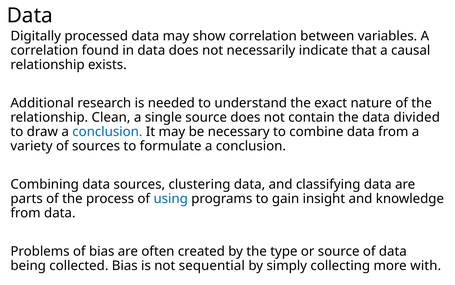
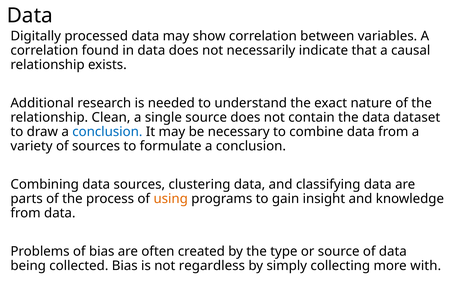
divided: divided -> dataset
using colour: blue -> orange
sequential: sequential -> regardless
